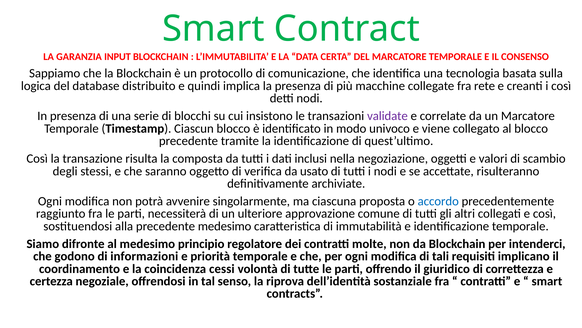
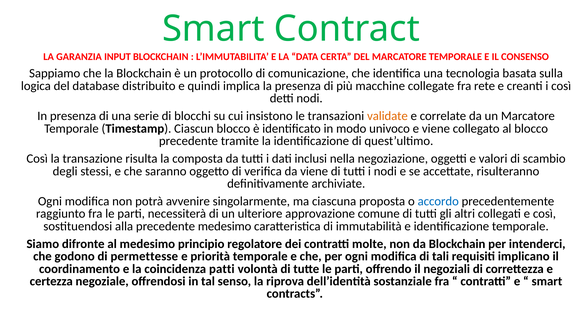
validate colour: purple -> orange
da usato: usato -> viene
informazioni: informazioni -> permettesse
cessi: cessi -> patti
giuridico: giuridico -> negoziali
